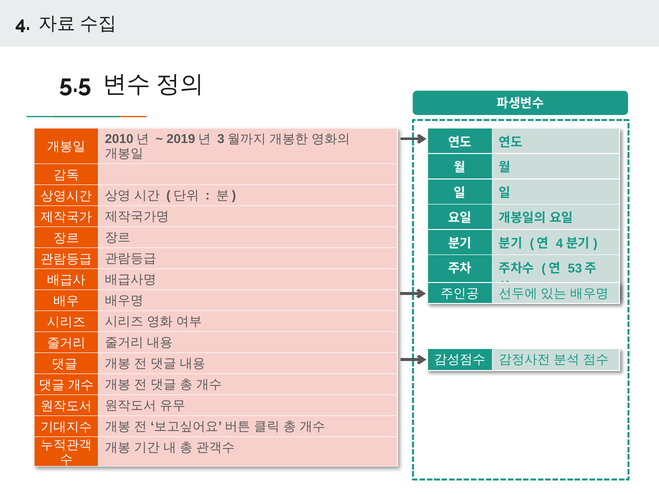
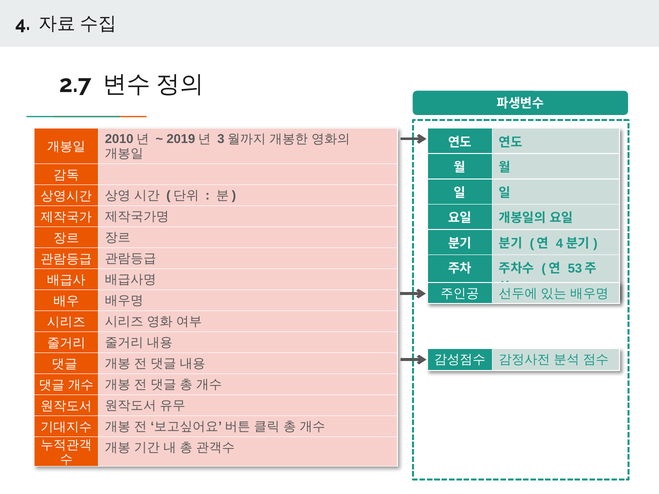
5.5: 5.5 -> 2.7
